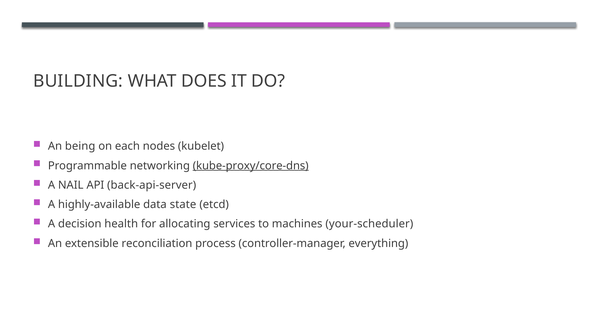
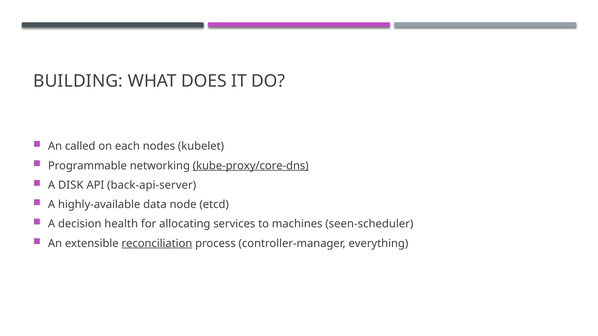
being: being -> called
NAIL: NAIL -> DISK
state: state -> node
your-scheduler: your-scheduler -> seen-scheduler
reconciliation underline: none -> present
